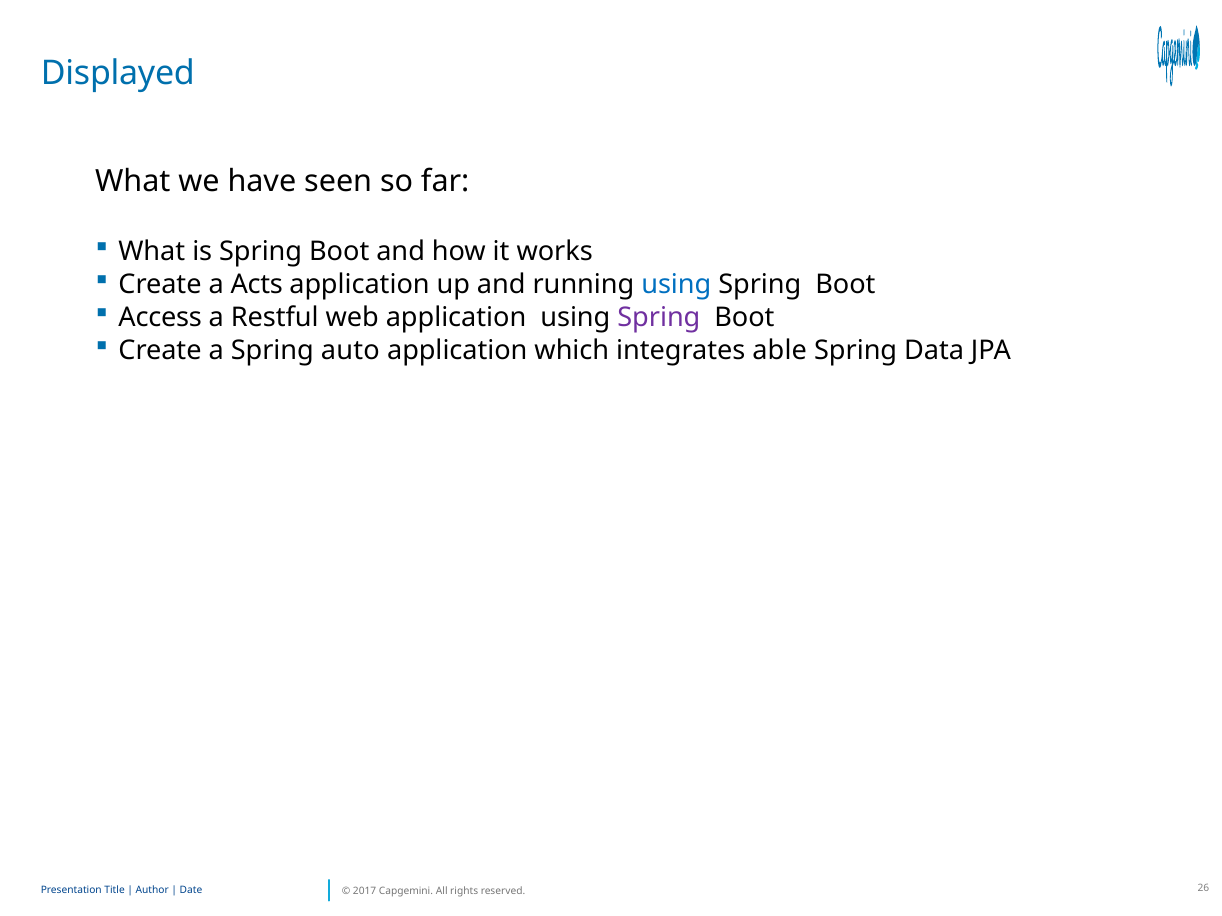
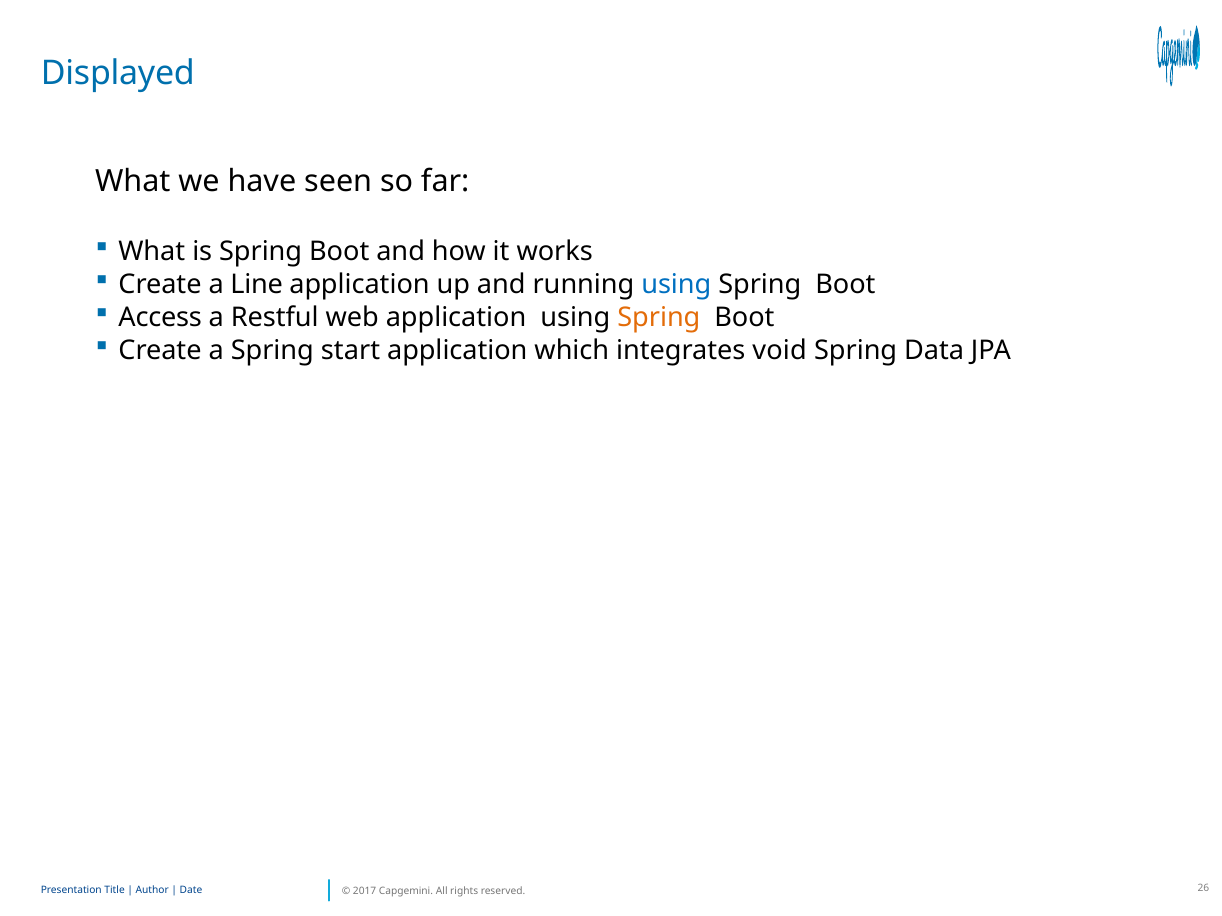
Acts: Acts -> Line
Spring at (659, 318) colour: purple -> orange
auto: auto -> start
able: able -> void
